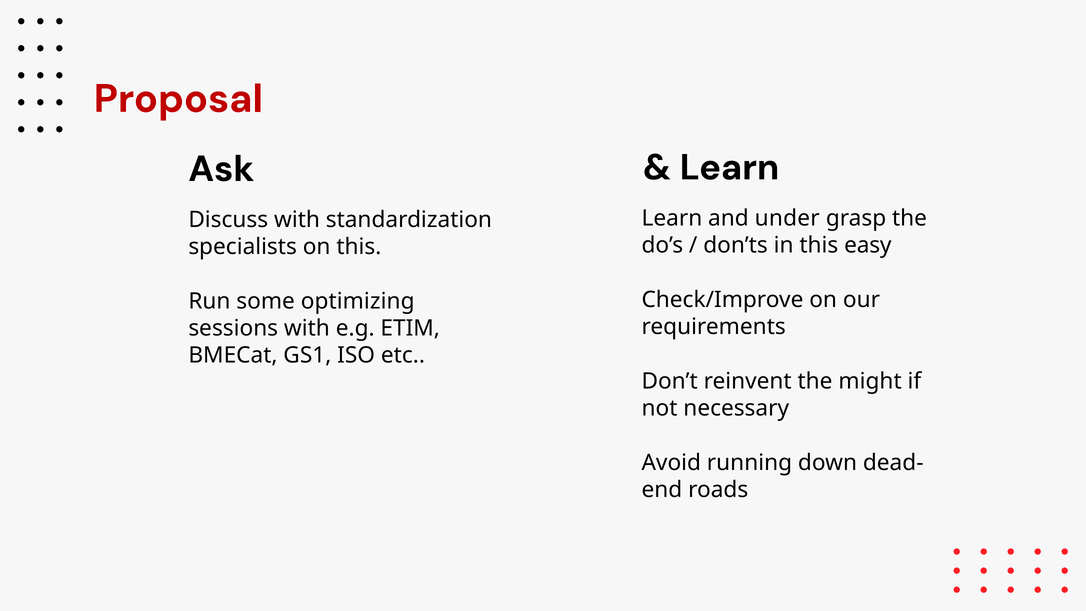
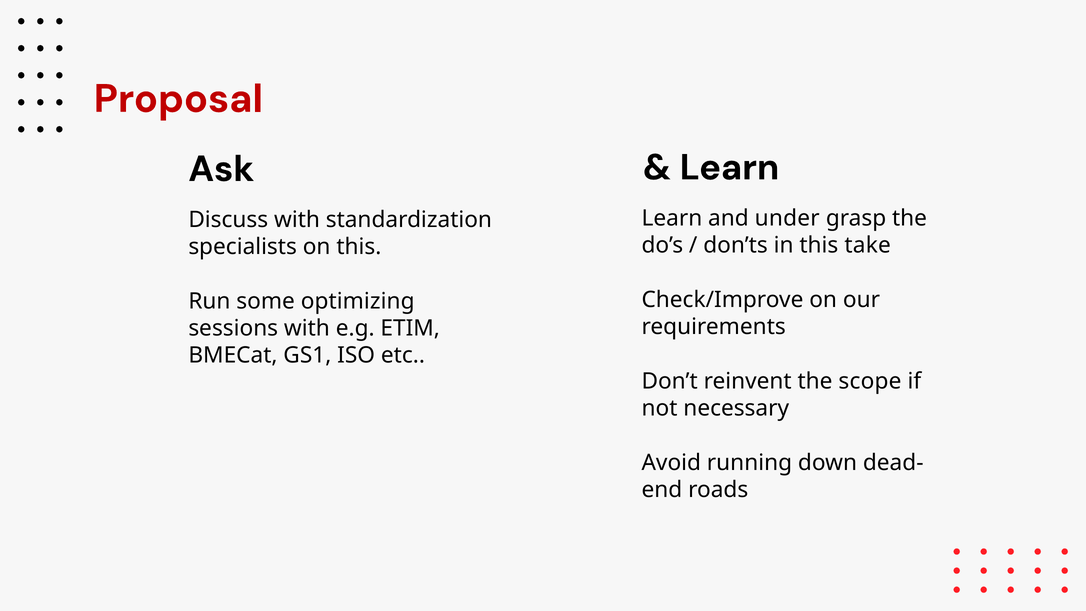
easy: easy -> take
might: might -> scope
